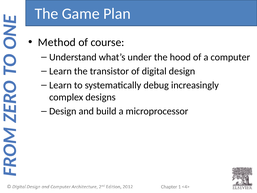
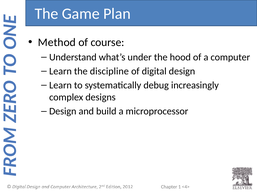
transistor: transistor -> discipline
